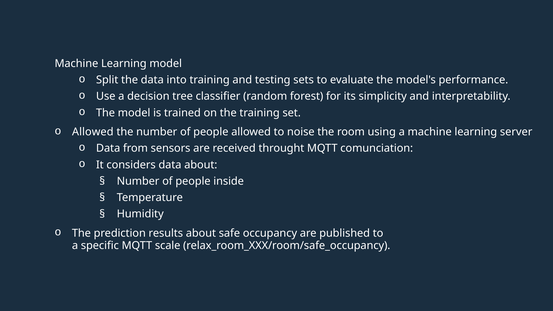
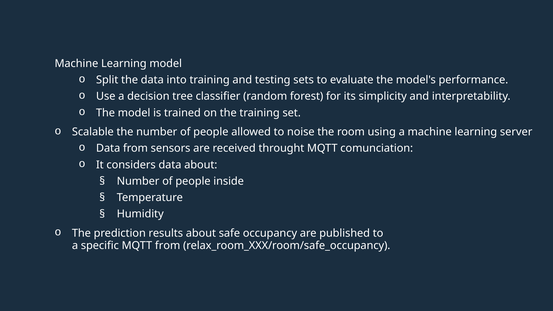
Allowed at (93, 132): Allowed -> Scalable
MQTT scale: scale -> from
